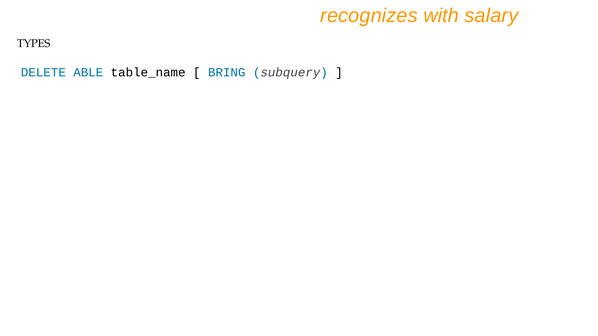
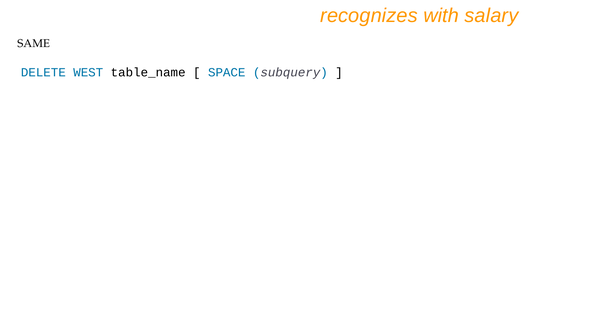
TYPES: TYPES -> SAME
ABLE: ABLE -> WEST
BRING: BRING -> SPACE
